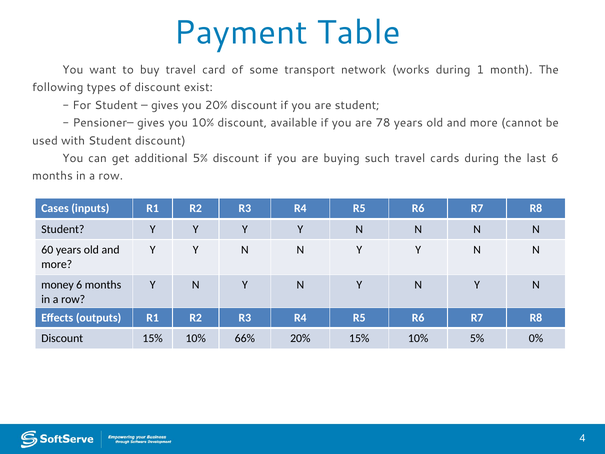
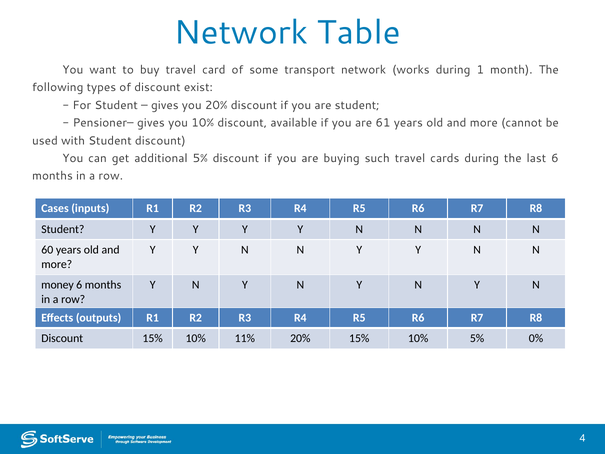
Payment at (241, 33): Payment -> Network
78: 78 -> 61
66%: 66% -> 11%
